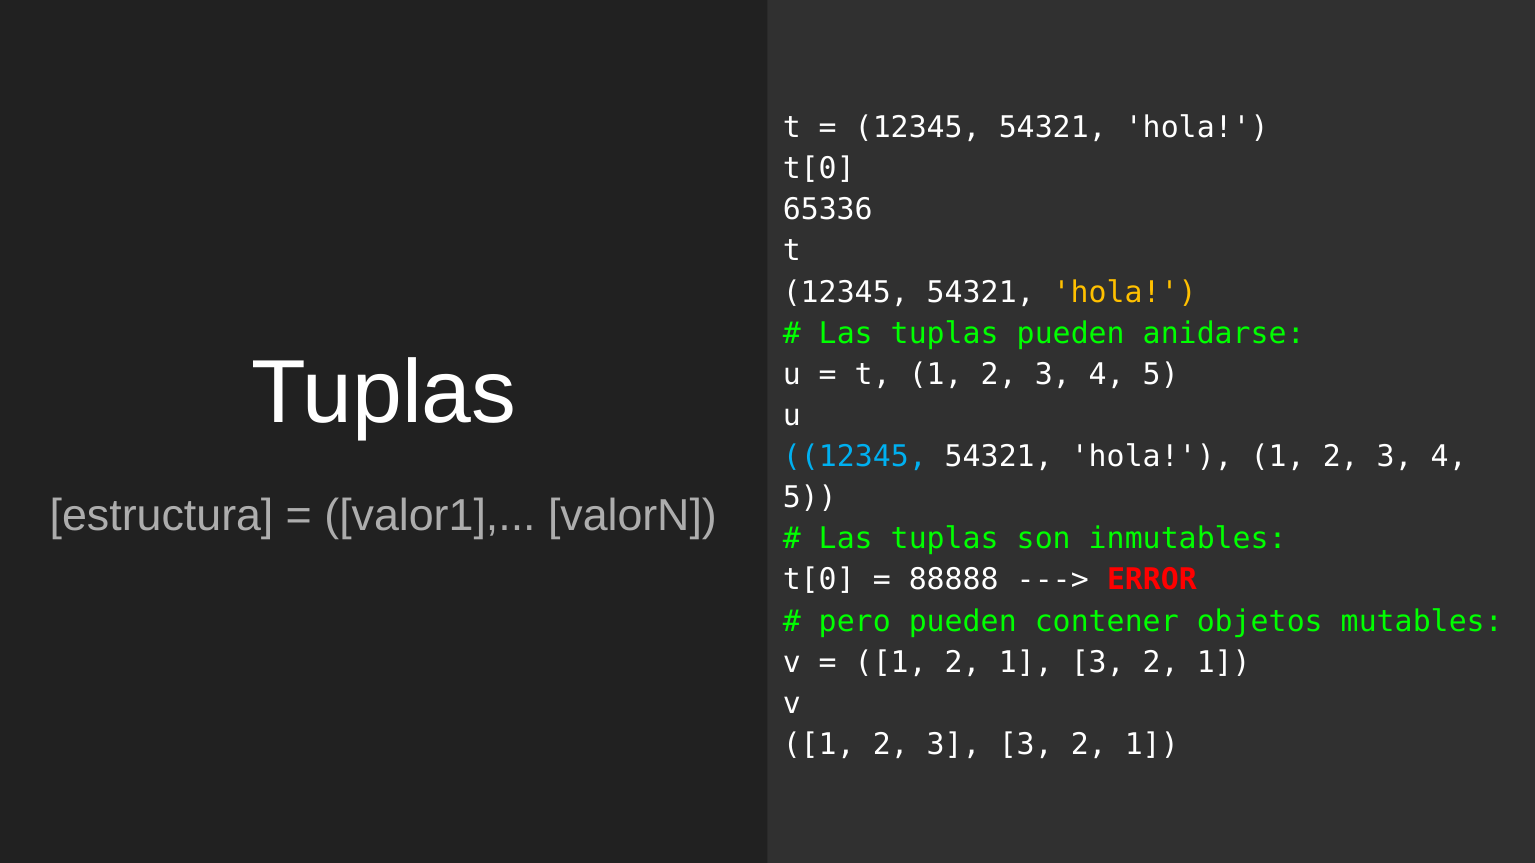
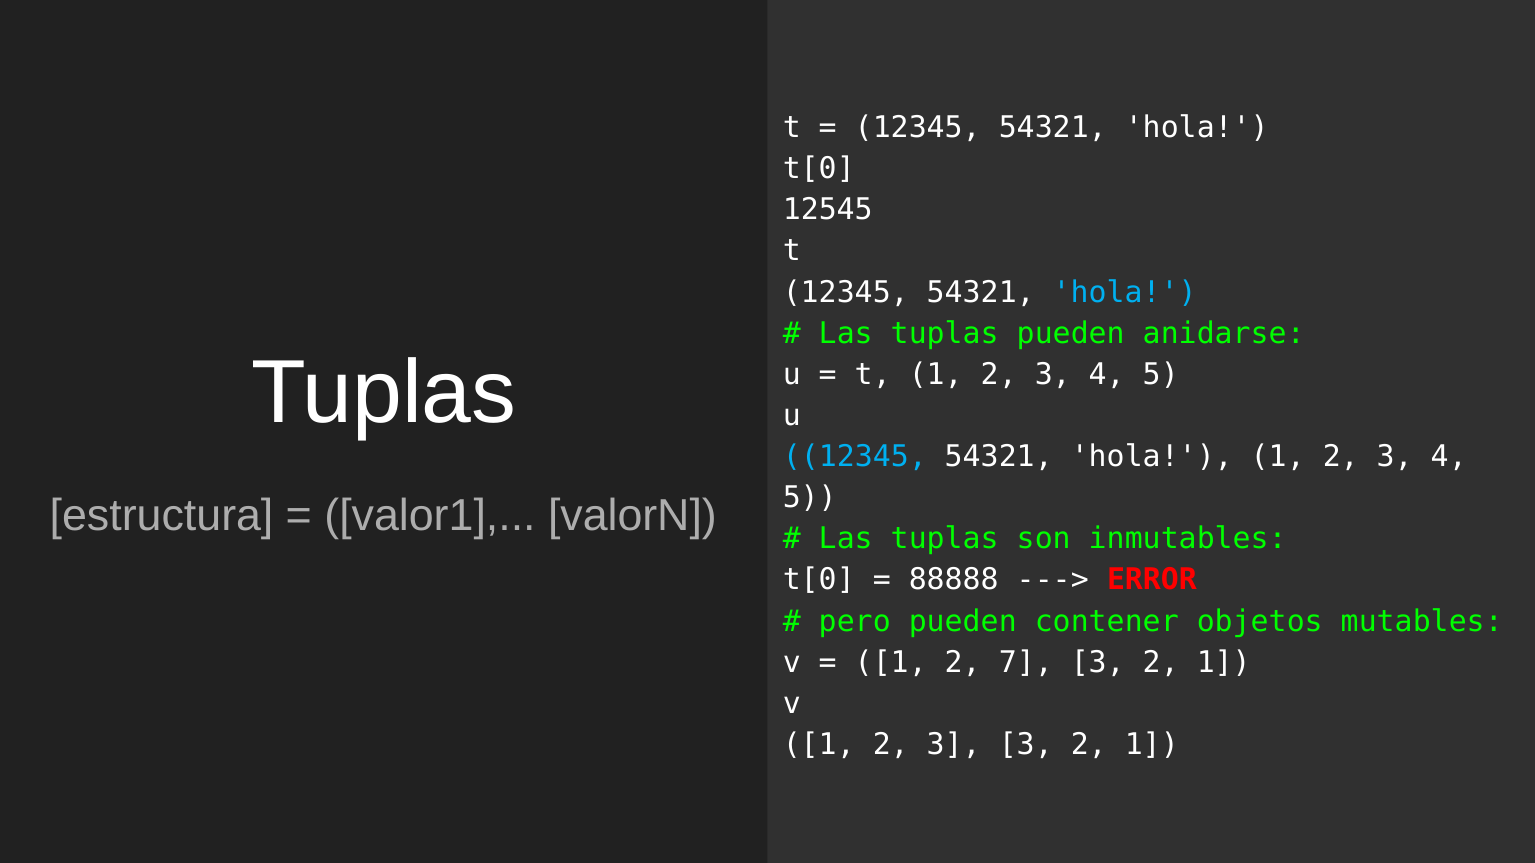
65336: 65336 -> 12545
hola at (1125, 292) colour: yellow -> light blue
1 2 1: 1 -> 7
